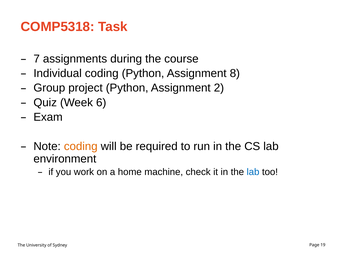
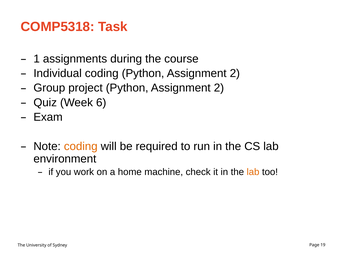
7: 7 -> 1
coding Python Assignment 8: 8 -> 2
lab at (253, 172) colour: blue -> orange
